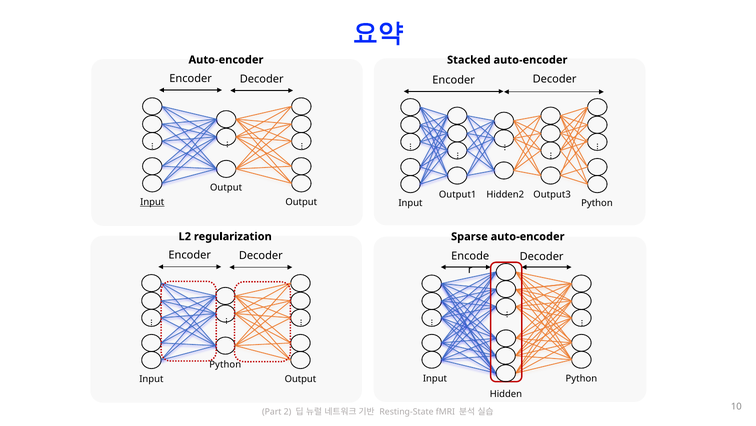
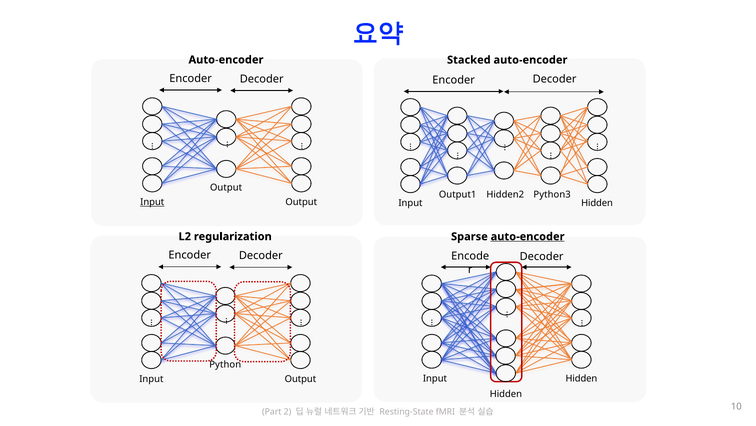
Output3: Output3 -> Python3
Python at (597, 203): Python -> Hidden
auto-encoder at (528, 236) underline: none -> present
Python at (581, 378): Python -> Hidden
